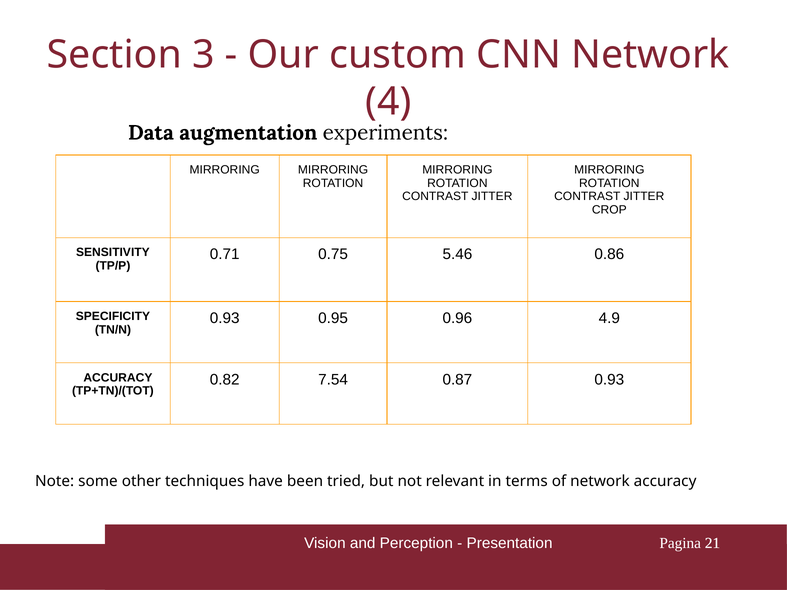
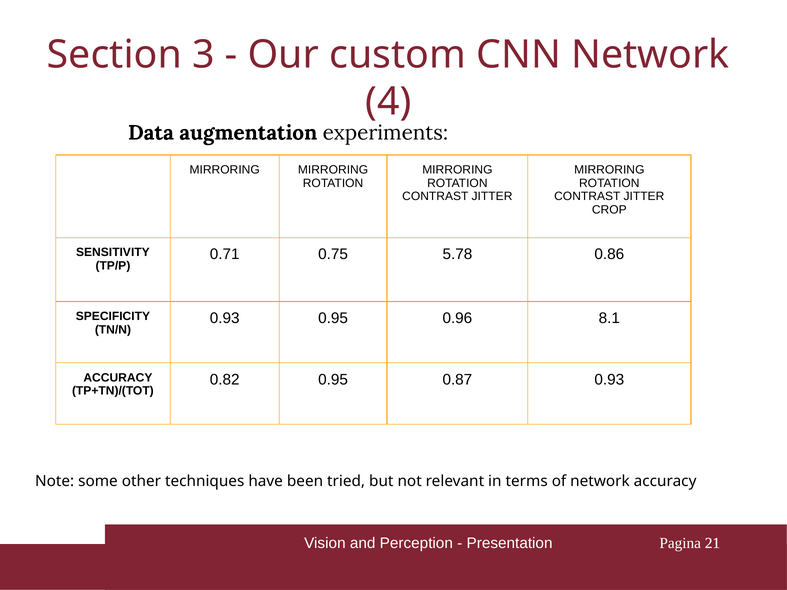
5.46: 5.46 -> 5.78
4.9: 4.9 -> 8.1
0.82 7.54: 7.54 -> 0.95
